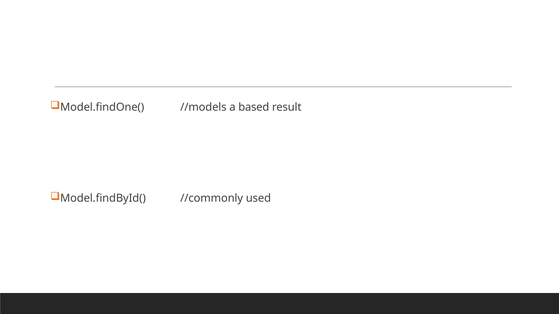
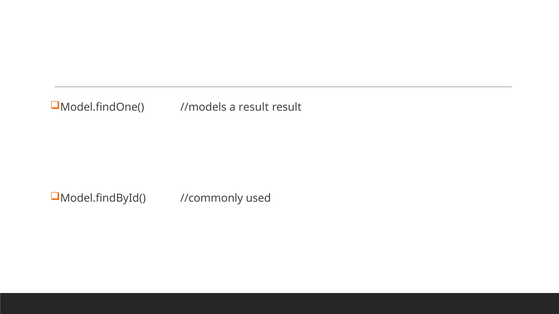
a based: based -> result
